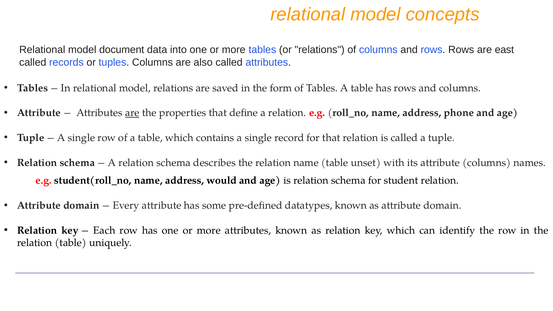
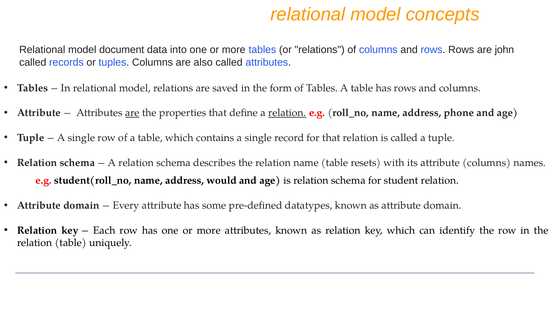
east: east -> john
relation at (287, 113) underline: none -> present
unset: unset -> resets
